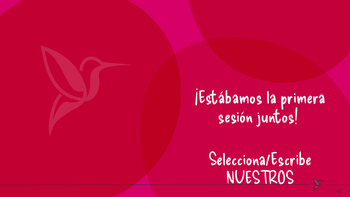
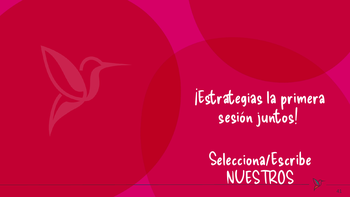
¡Estábamos: ¡Estábamos -> ¡Estrategias
